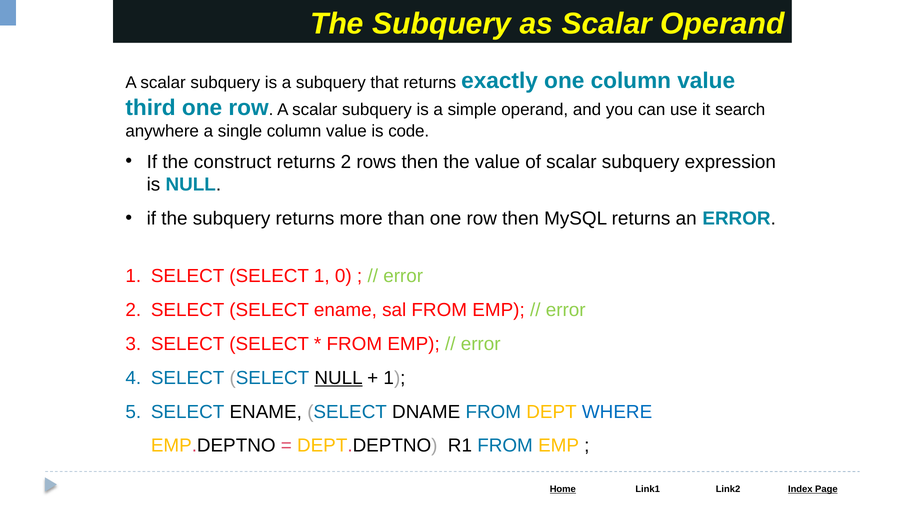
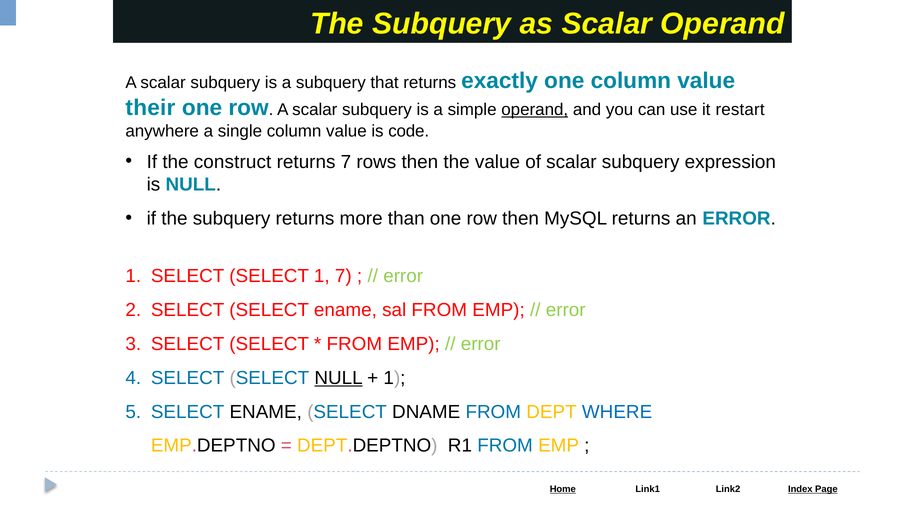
third: third -> their
operand at (535, 110) underline: none -> present
search: search -> restart
returns 2: 2 -> 7
1 0: 0 -> 7
